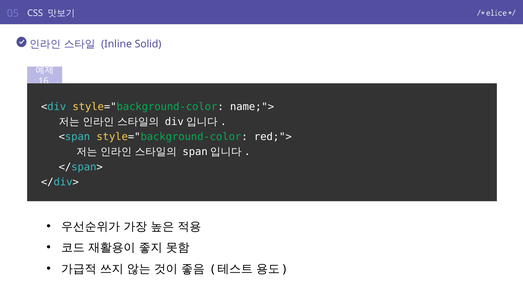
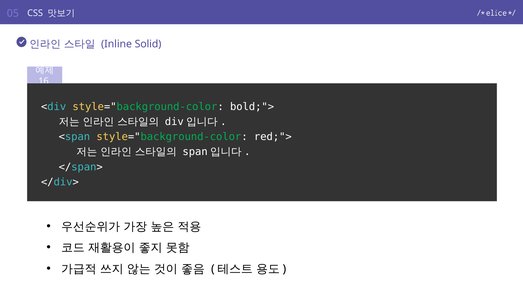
name;">: name;"> -> bold;">
